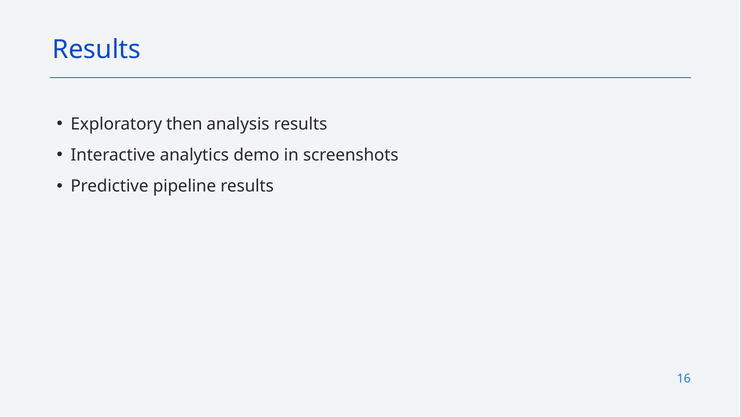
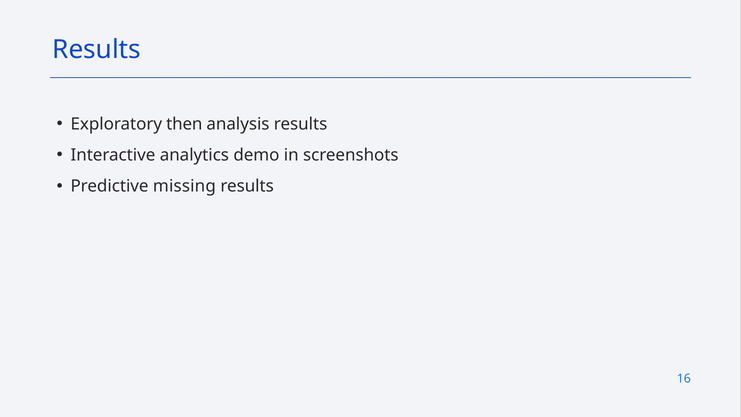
pipeline: pipeline -> missing
